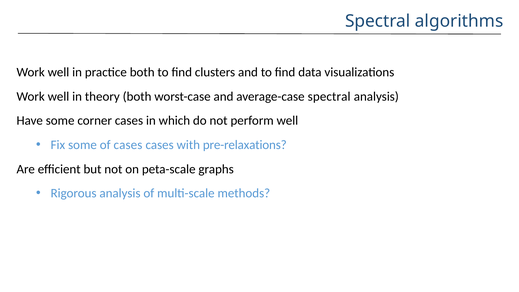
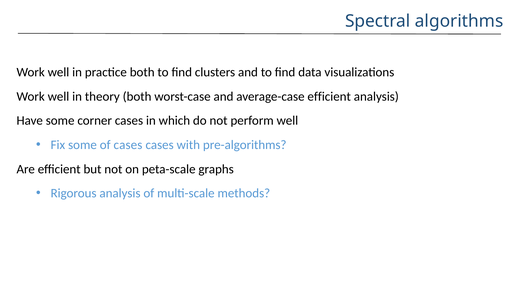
average-case spectral: spectral -> efficient
pre-relaxations: pre-relaxations -> pre-algorithms
